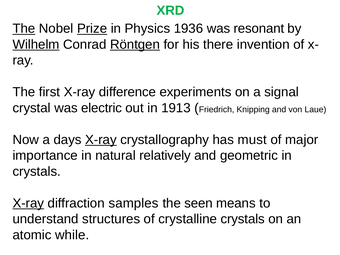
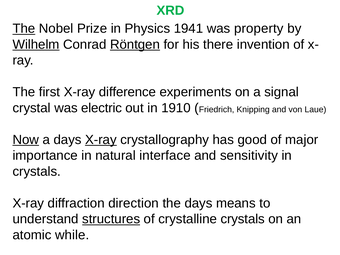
Prize underline: present -> none
1936: 1936 -> 1941
resonant: resonant -> property
1913: 1913 -> 1910
Now underline: none -> present
must: must -> good
relatively: relatively -> interface
geometric: geometric -> sensitivity
X-ray at (28, 203) underline: present -> none
samples: samples -> direction
the seen: seen -> days
structures underline: none -> present
